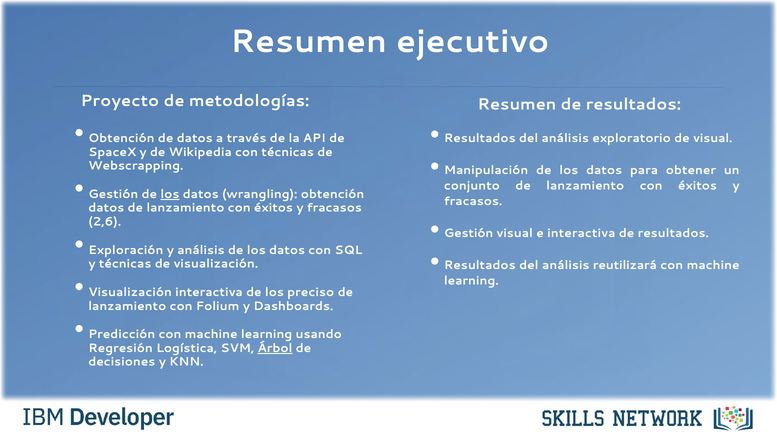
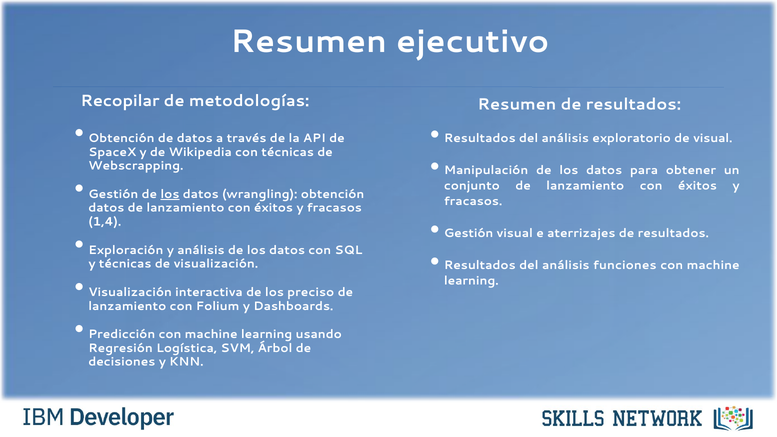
Proyecto: Proyecto -> Recopilar
2,6: 2,6 -> 1,4
e interactiva: interactiva -> aterrizajes
reutilizará: reutilizará -> funciones
Árbol underline: present -> none
